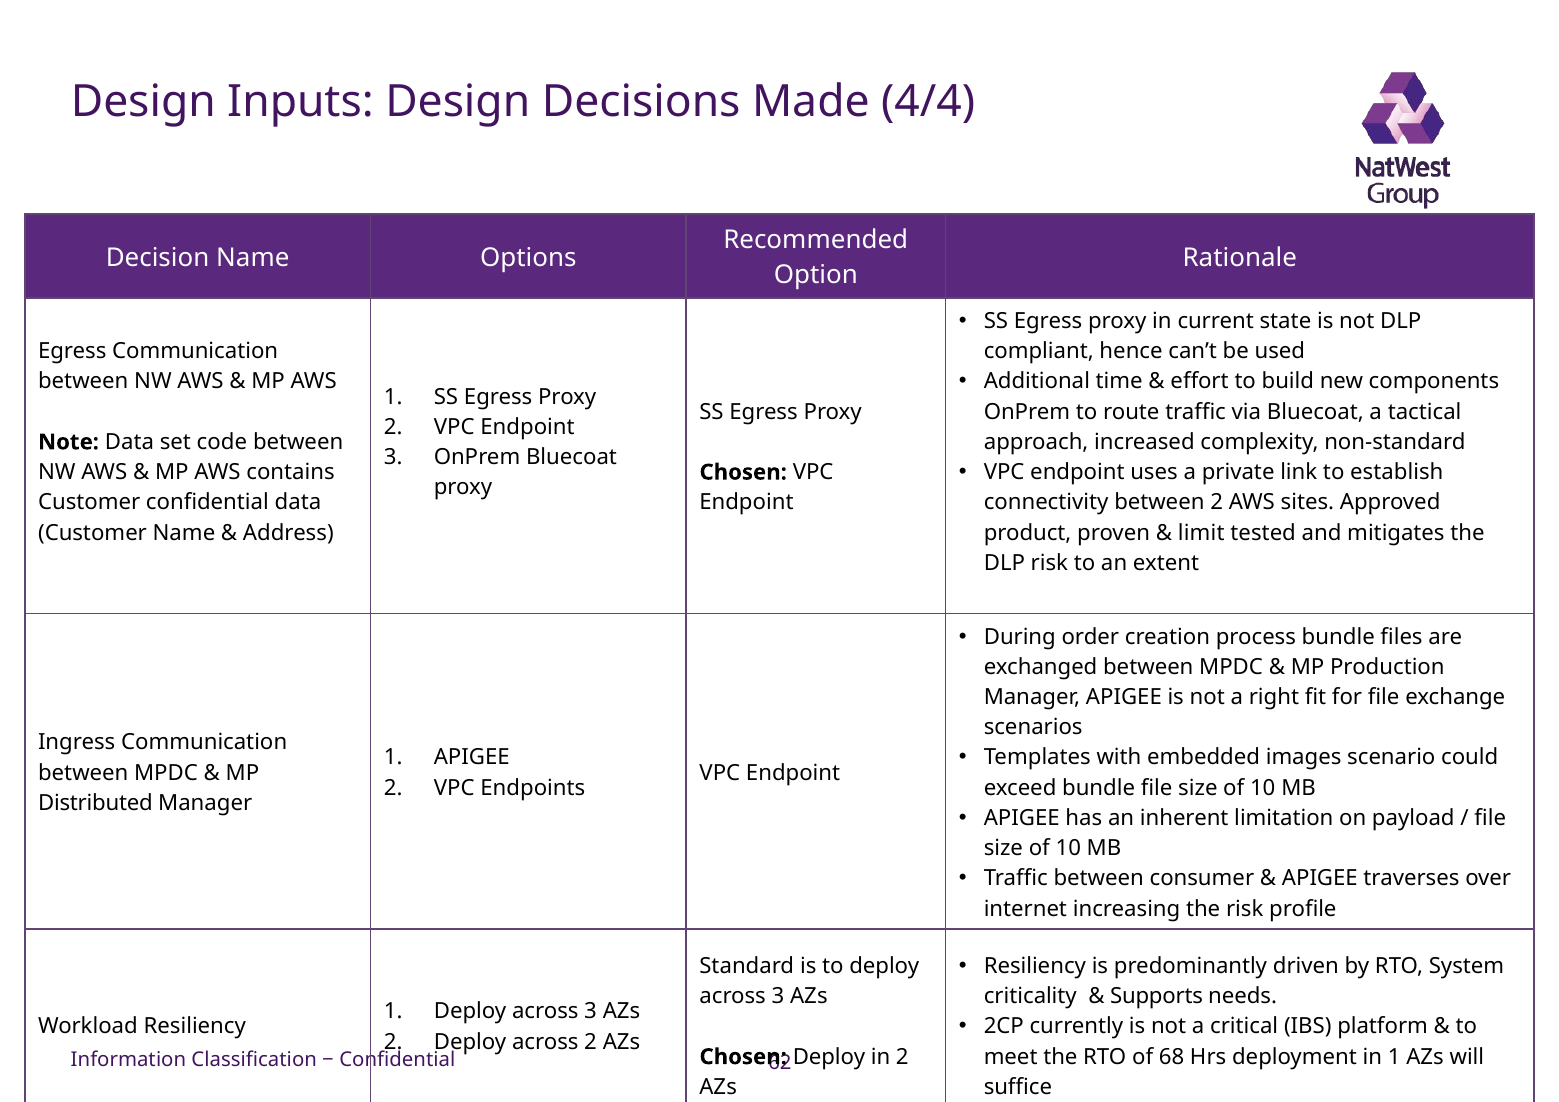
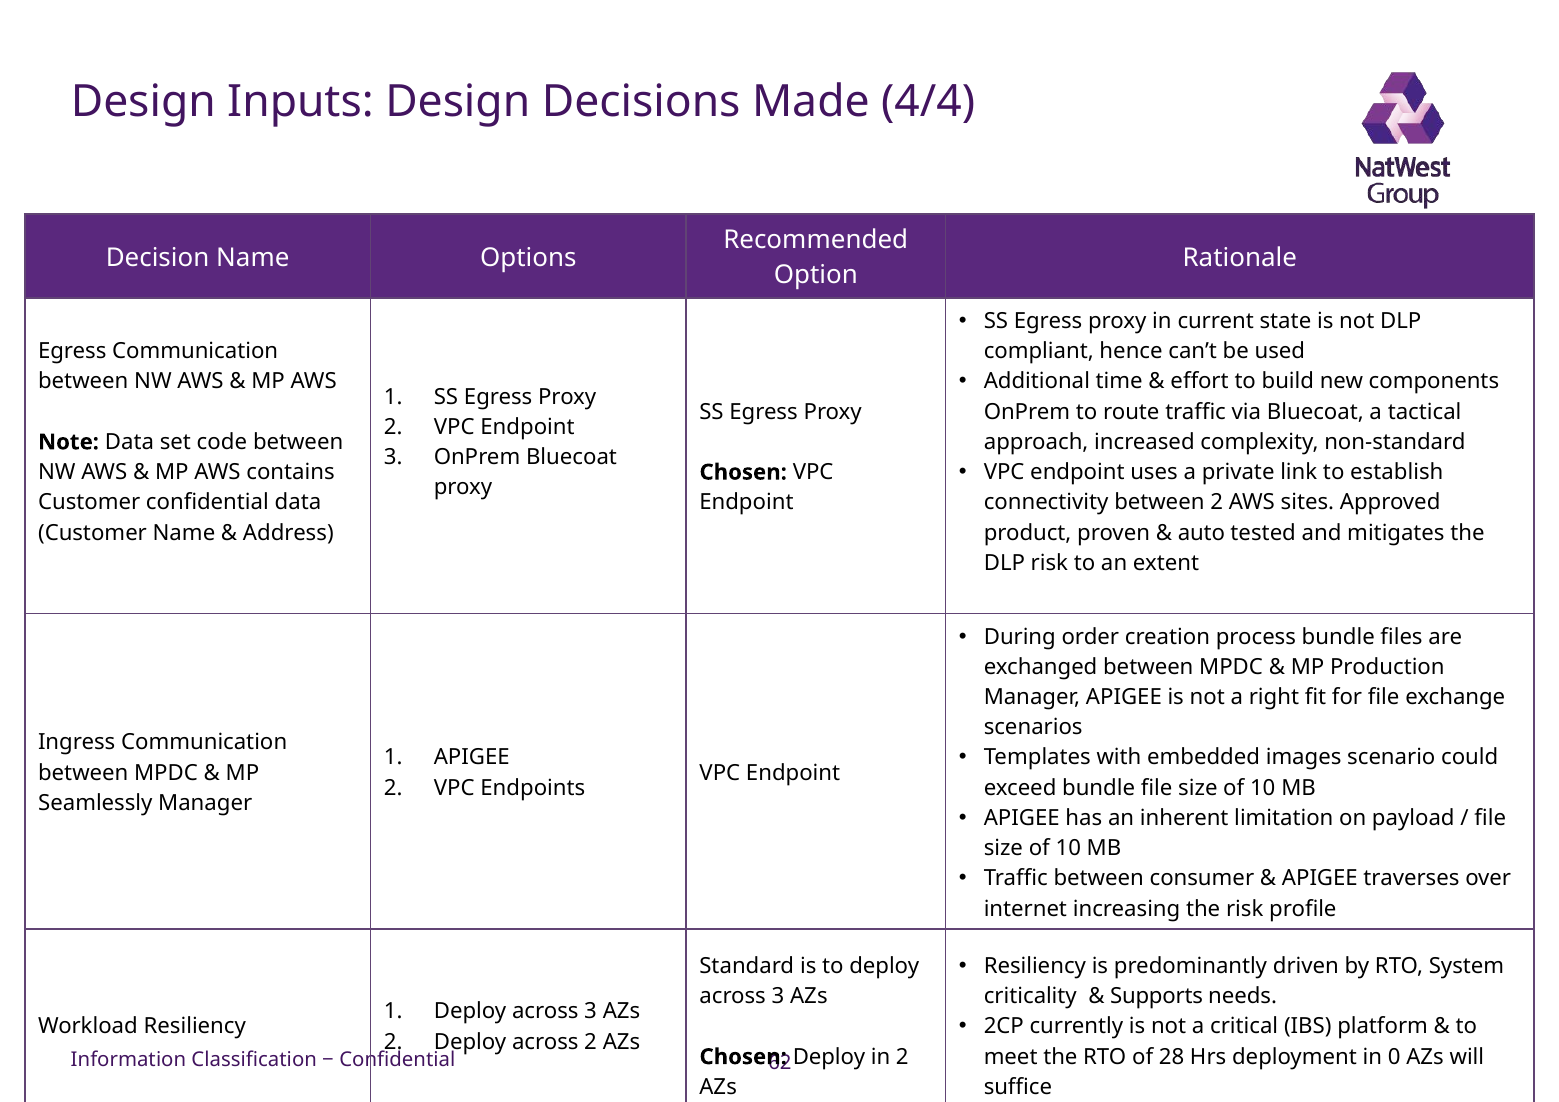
limit: limit -> auto
Distributed: Distributed -> Seamlessly
68: 68 -> 28
in 1: 1 -> 0
